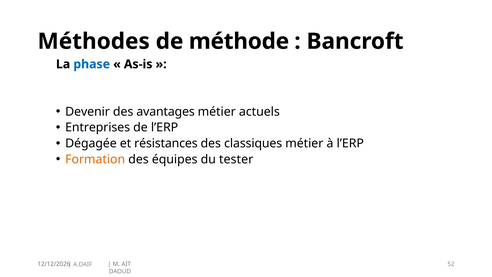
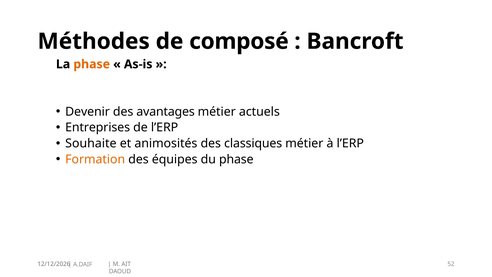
méthode: méthode -> composé
phase at (92, 64) colour: blue -> orange
Dégagée: Dégagée -> Souhaite
résistances: résistances -> animosités
du tester: tester -> phase
